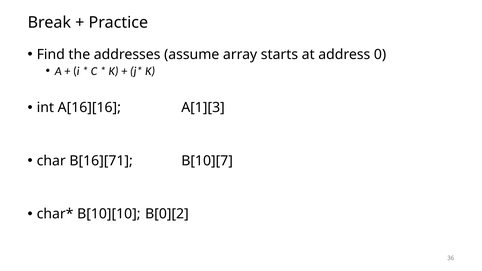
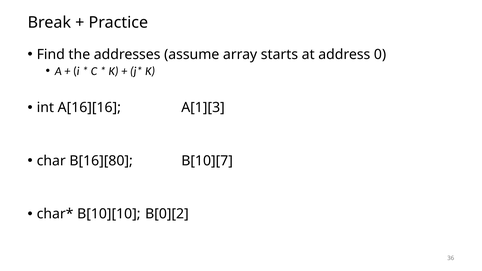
B[16][71: B[16][71 -> B[16][80
